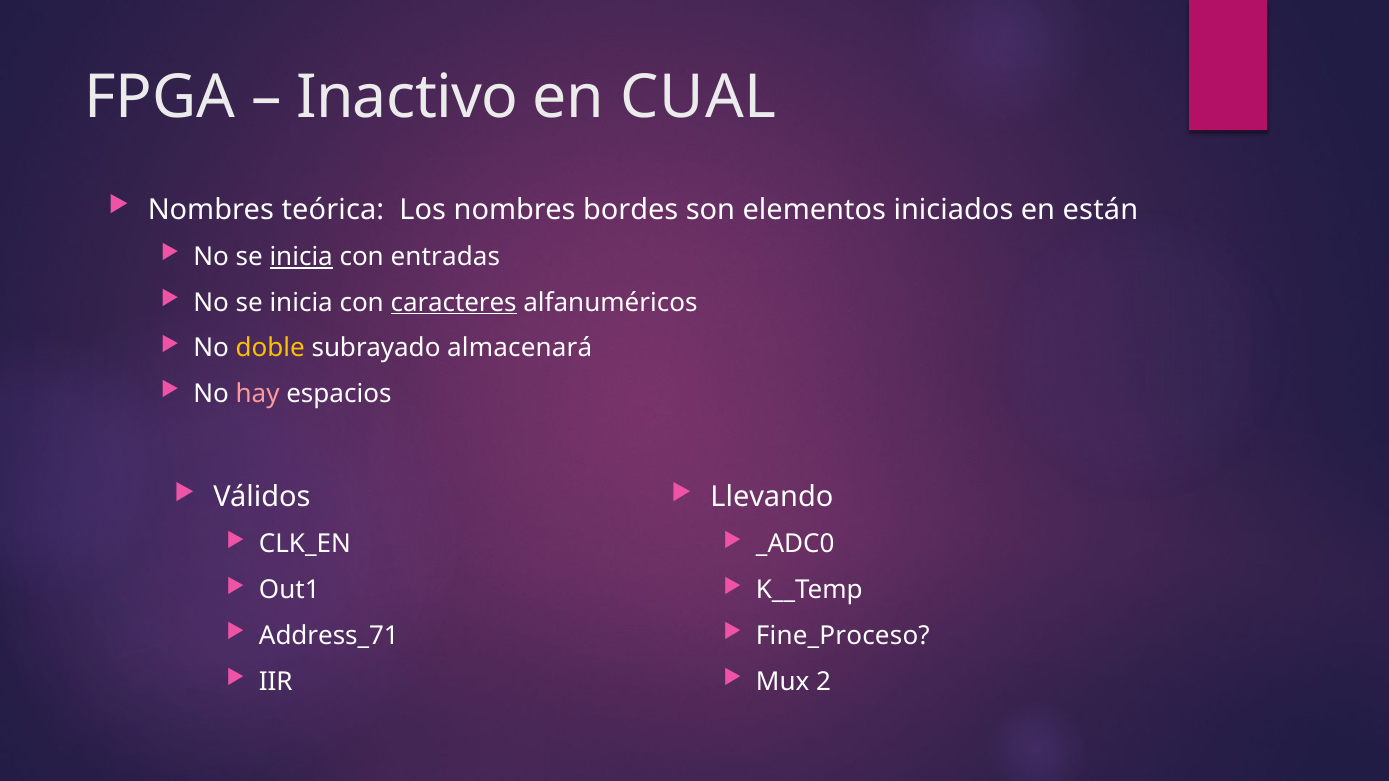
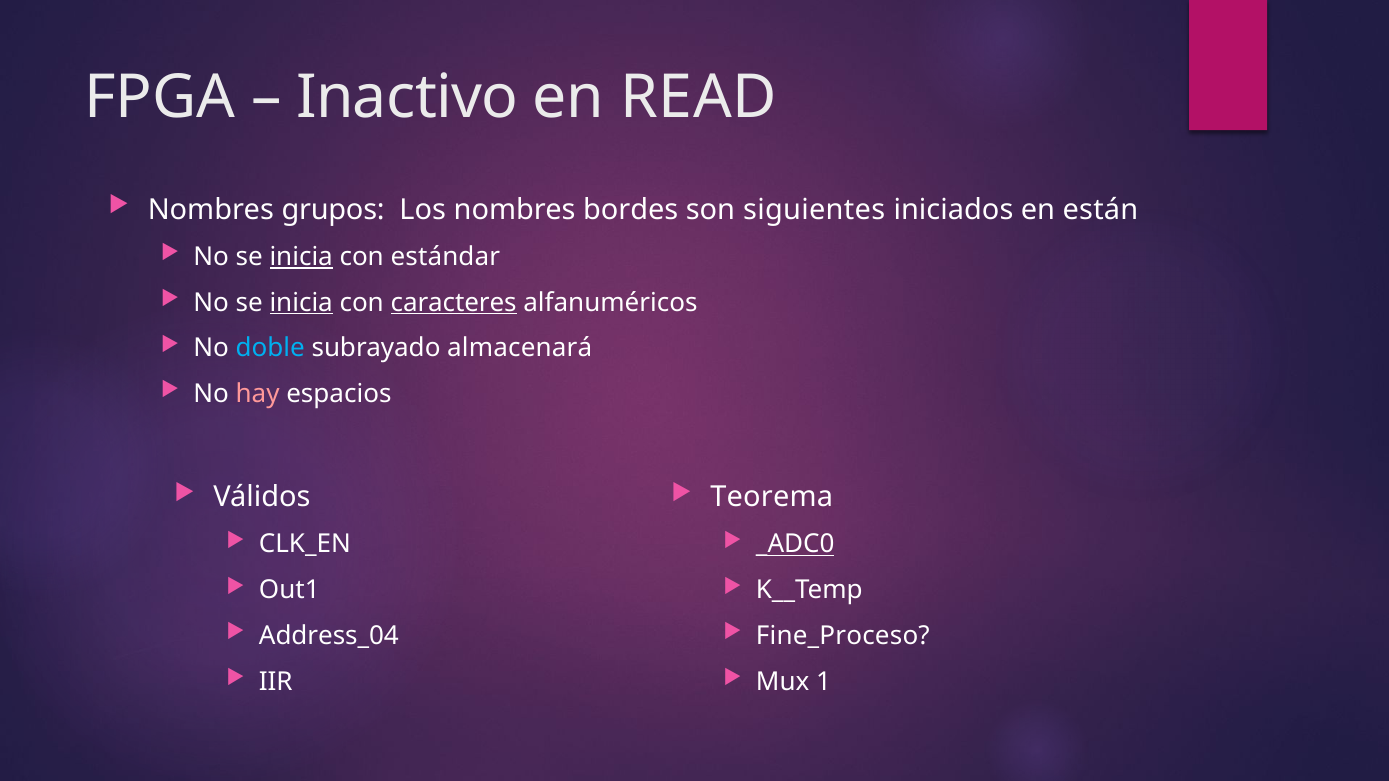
CUAL: CUAL -> READ
teórica: teórica -> grupos
elementos: elementos -> siguientes
entradas: entradas -> estándar
inicia at (301, 303) underline: none -> present
doble colour: yellow -> light blue
Llevando: Llevando -> Teorema
_ADC0 underline: none -> present
Address_71: Address_71 -> Address_04
2: 2 -> 1
